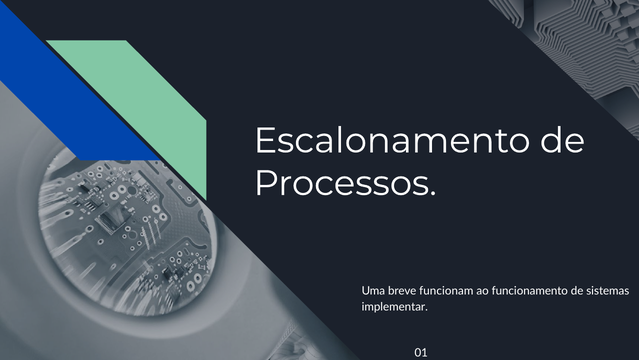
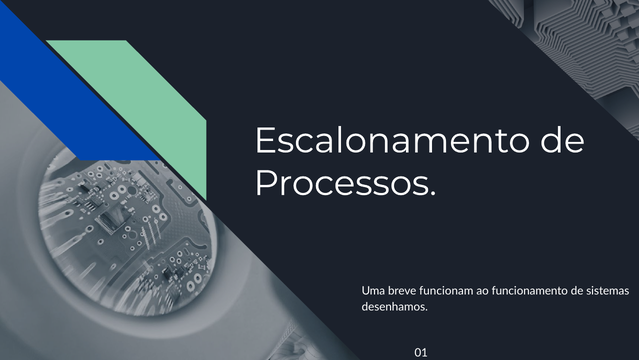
implementar: implementar -> desenhamos
